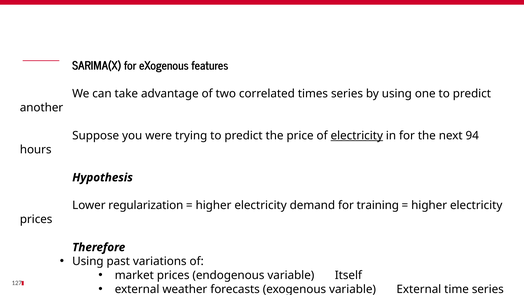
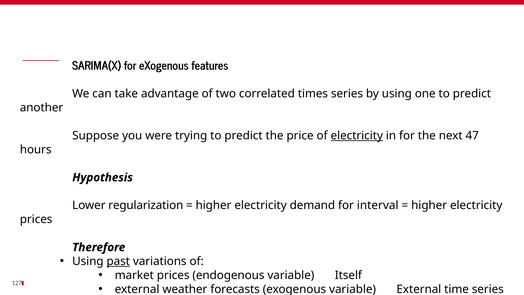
94: 94 -> 47
training: training -> interval
past underline: none -> present
